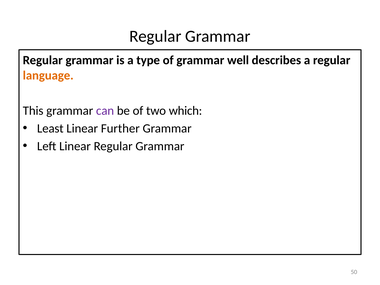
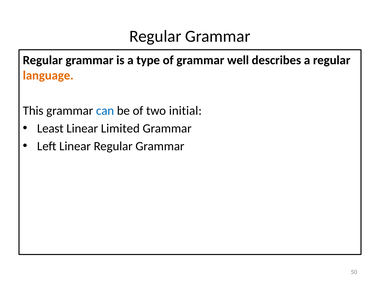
can colour: purple -> blue
which: which -> initial
Further: Further -> Limited
